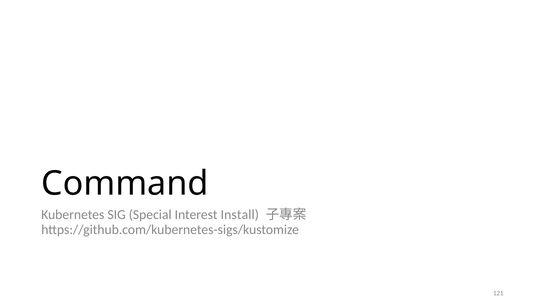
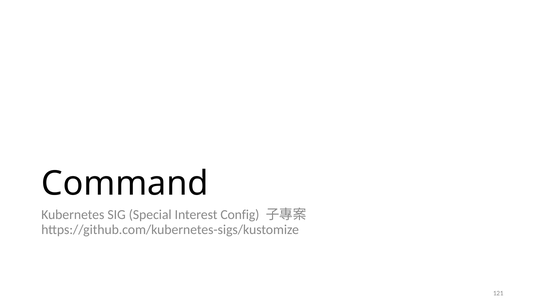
Install: Install -> Config
